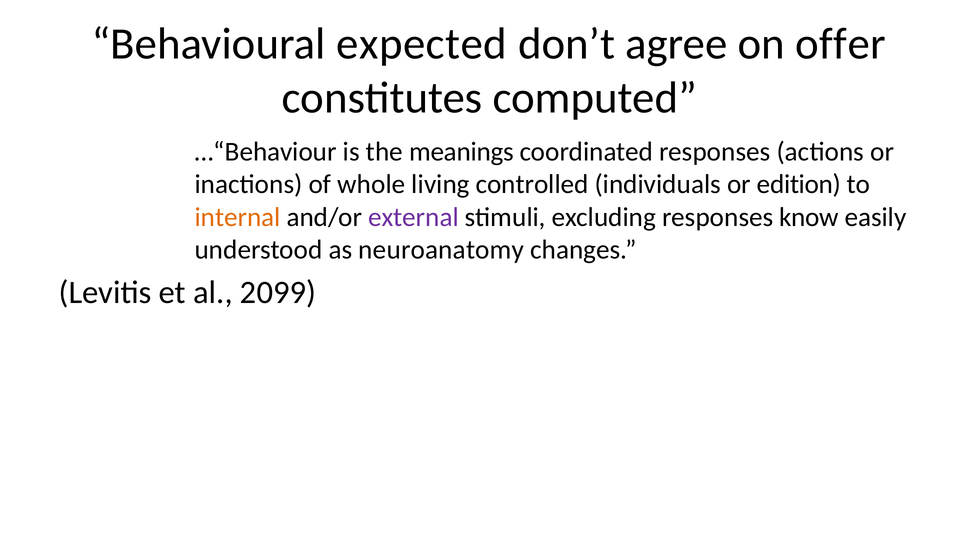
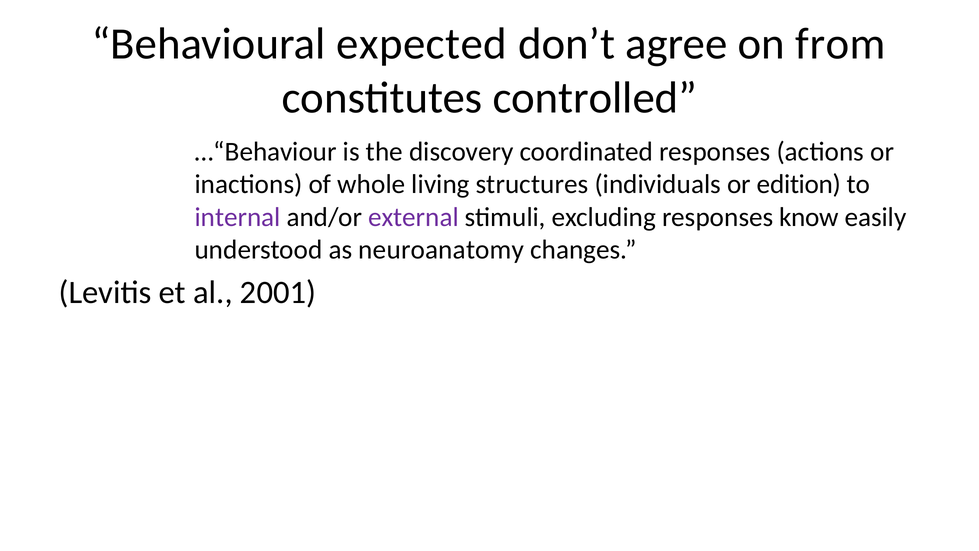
offer: offer -> from
computed: computed -> controlled
meanings: meanings -> discovery
controlled: controlled -> structures
internal colour: orange -> purple
2099: 2099 -> 2001
